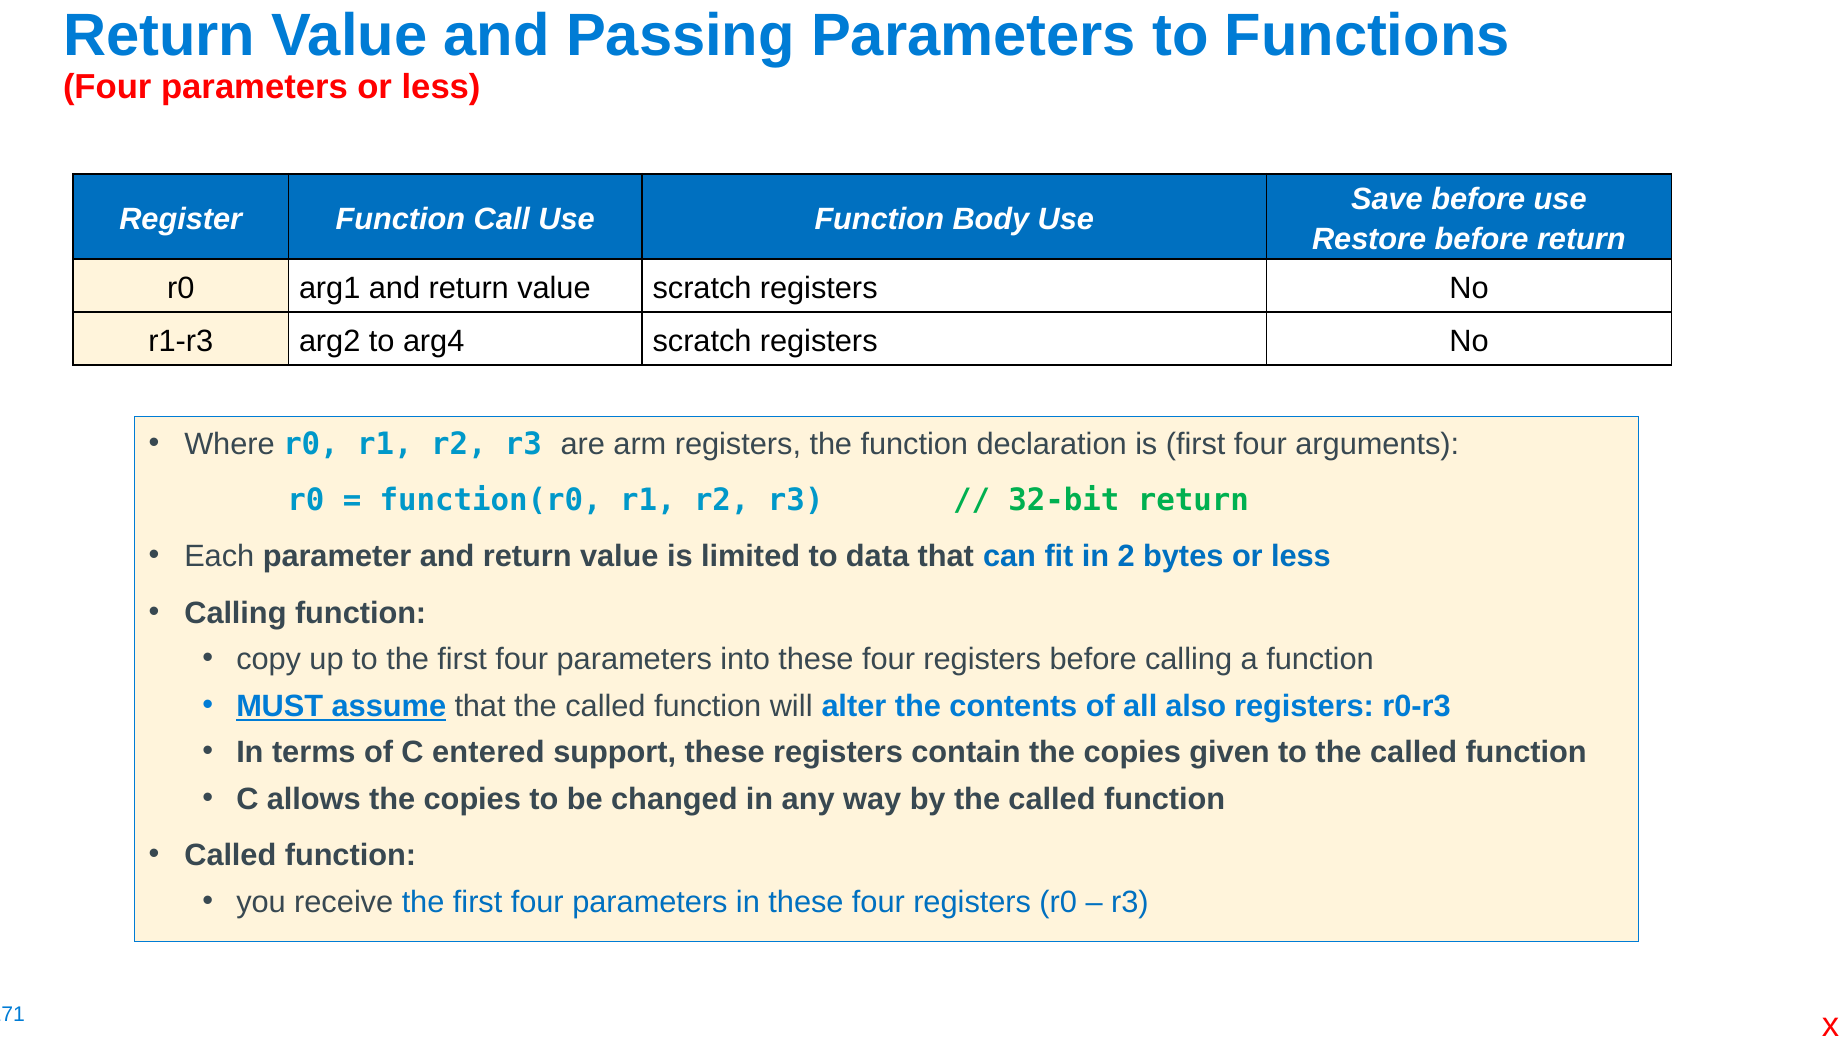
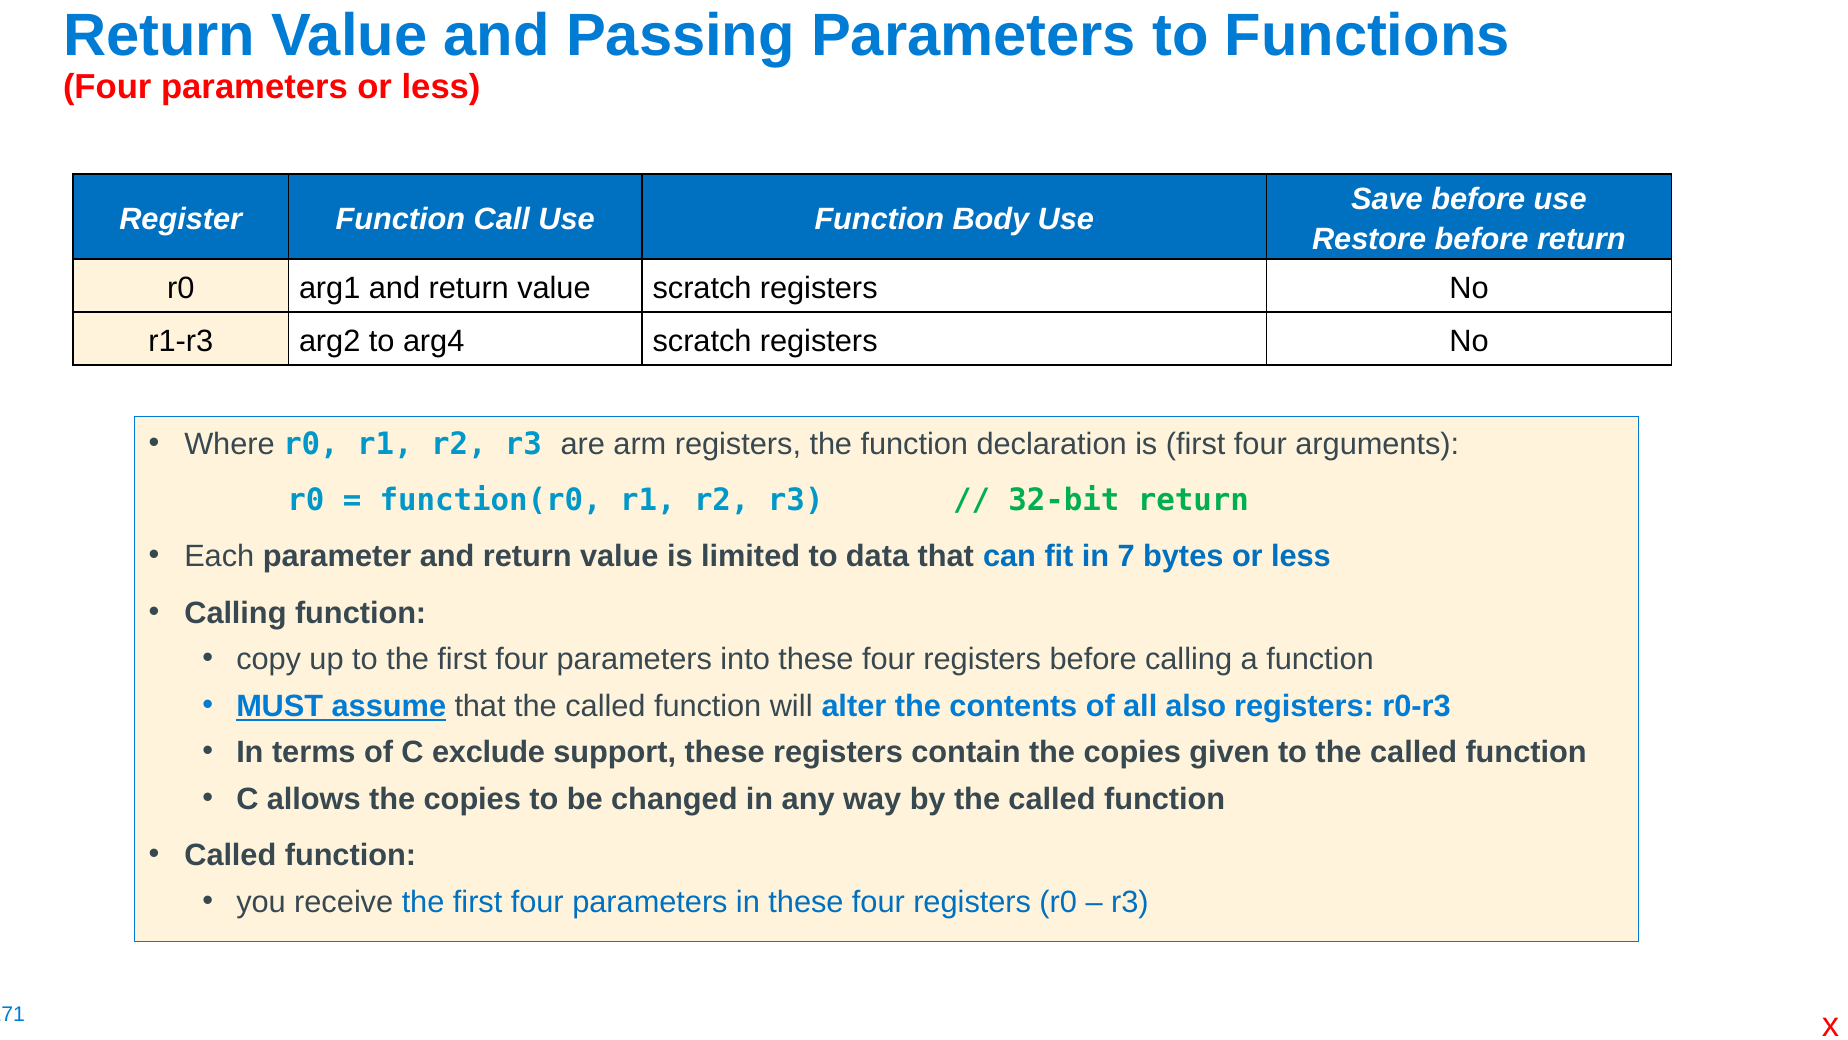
2: 2 -> 7
entered: entered -> exclude
